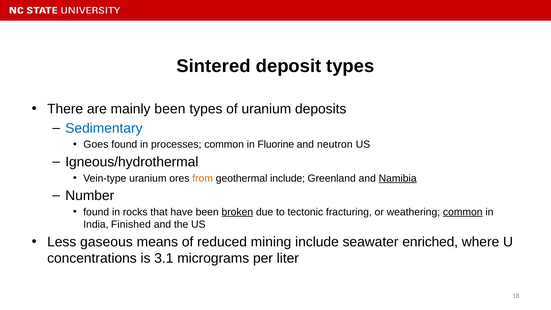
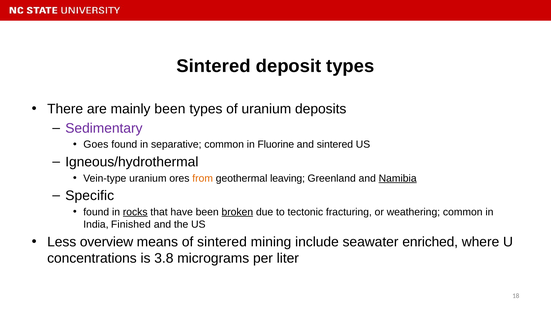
Sedimentary colour: blue -> purple
processes: processes -> separative
and neutron: neutron -> sintered
geothermal include: include -> leaving
Number: Number -> Specific
rocks underline: none -> present
common at (463, 212) underline: present -> none
gaseous: gaseous -> overview
of reduced: reduced -> sintered
3.1: 3.1 -> 3.8
